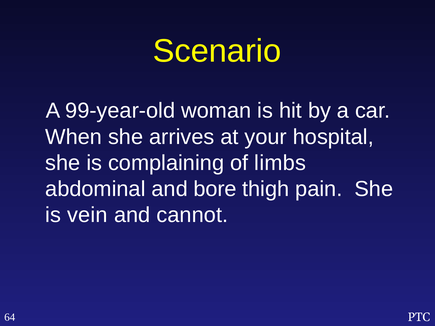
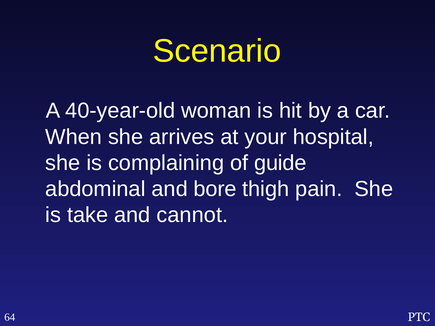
99-year-old: 99-year-old -> 40-year-old
limbs: limbs -> guide
vein: vein -> take
